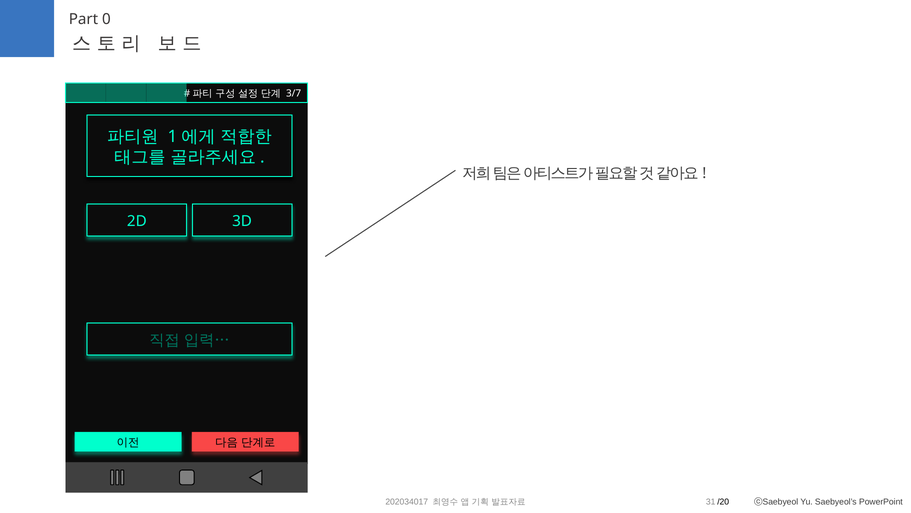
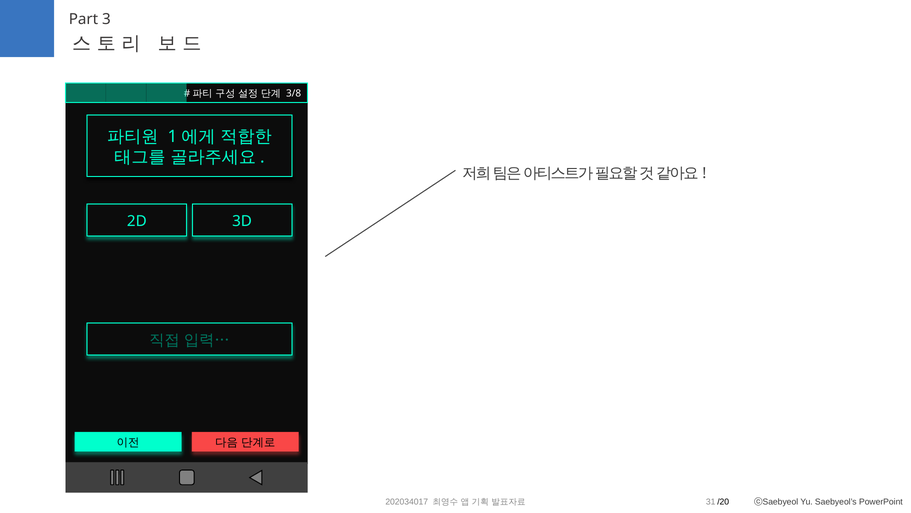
0: 0 -> 3
3/7: 3/7 -> 3/8
